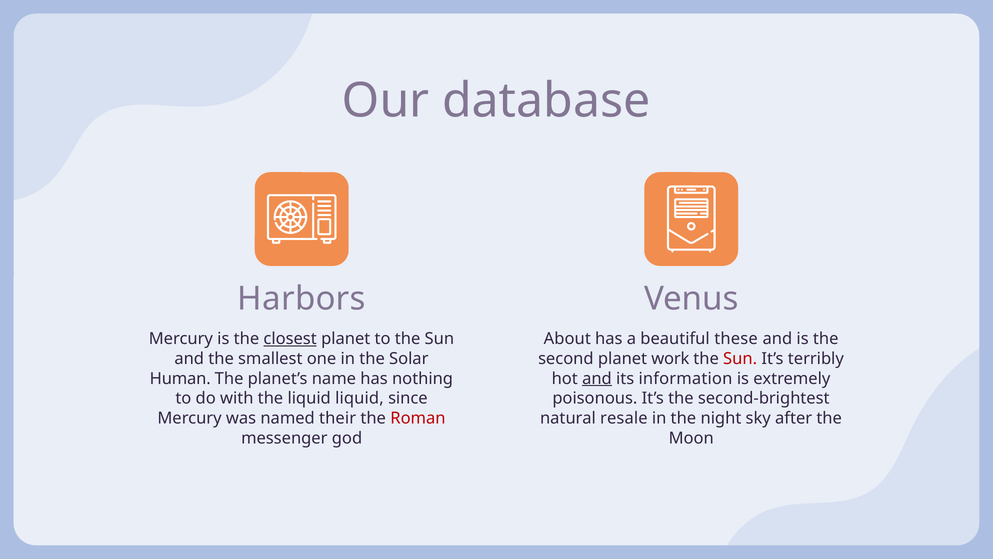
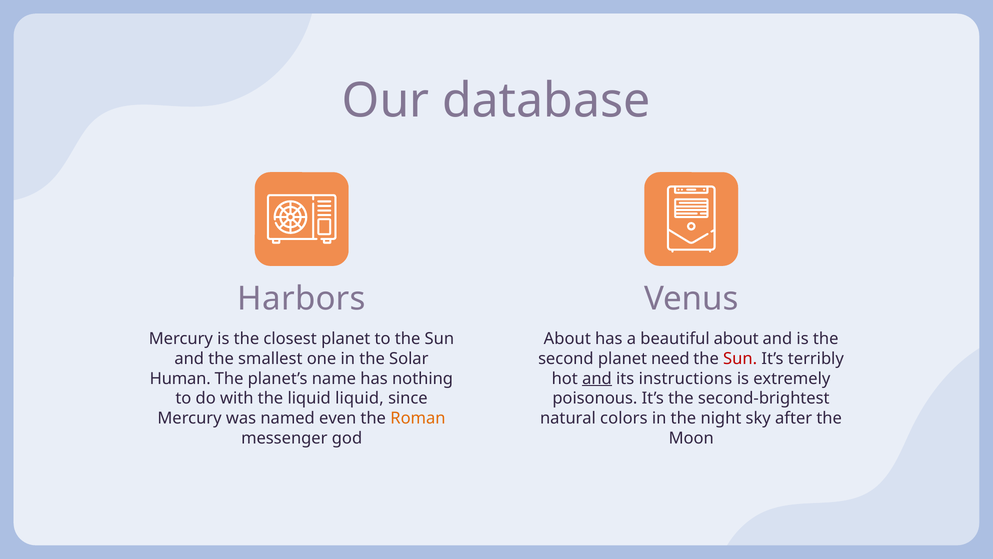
closest underline: present -> none
beautiful these: these -> about
work: work -> need
information: information -> instructions
their: their -> even
Roman colour: red -> orange
resale: resale -> colors
